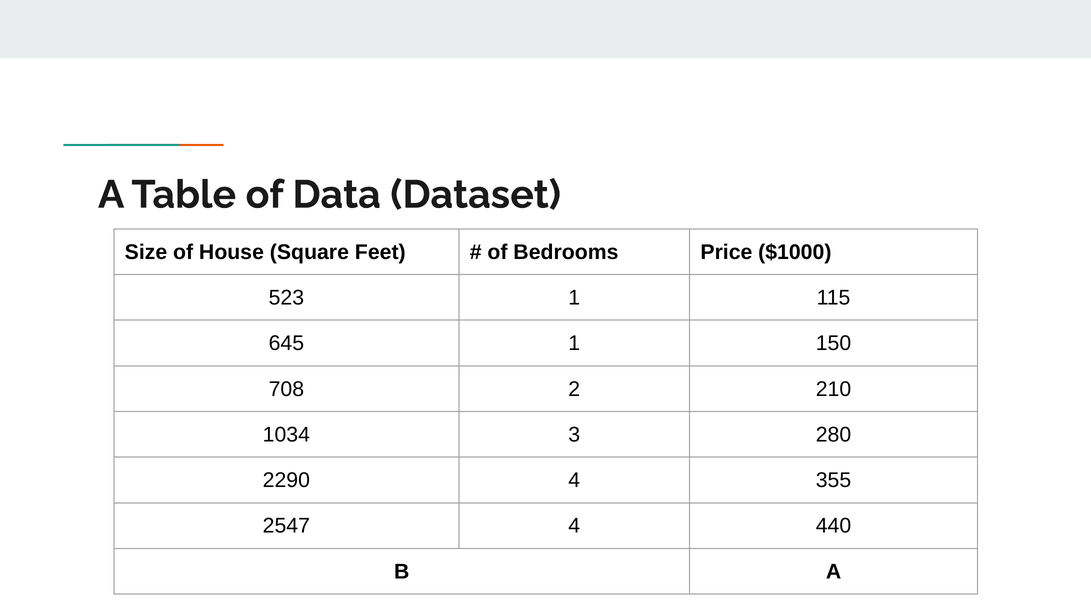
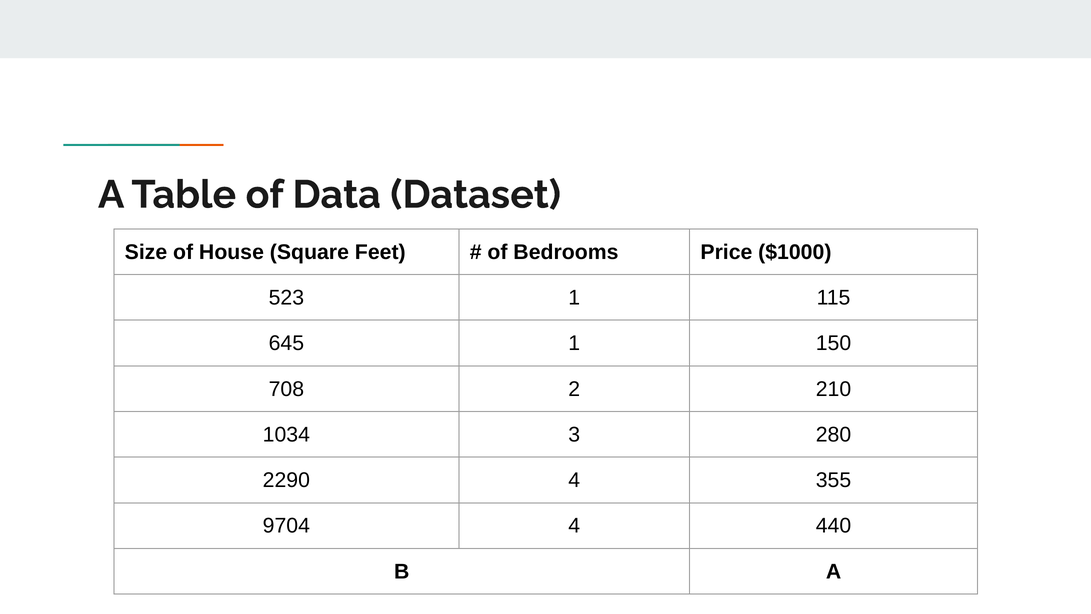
2547: 2547 -> 9704
